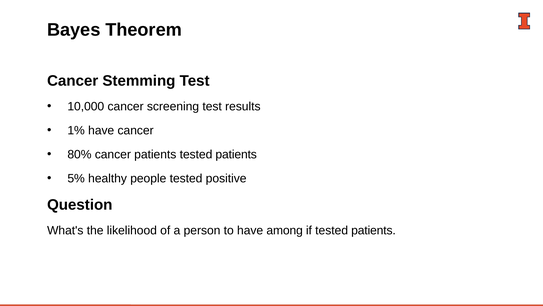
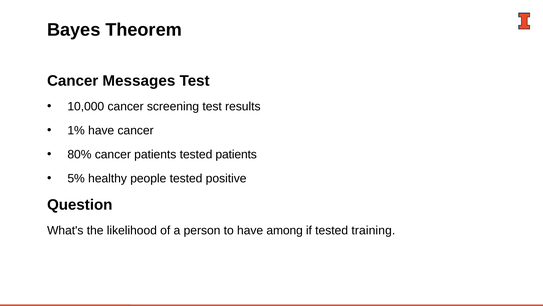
Stemming: Stemming -> Messages
if tested patients: patients -> training
